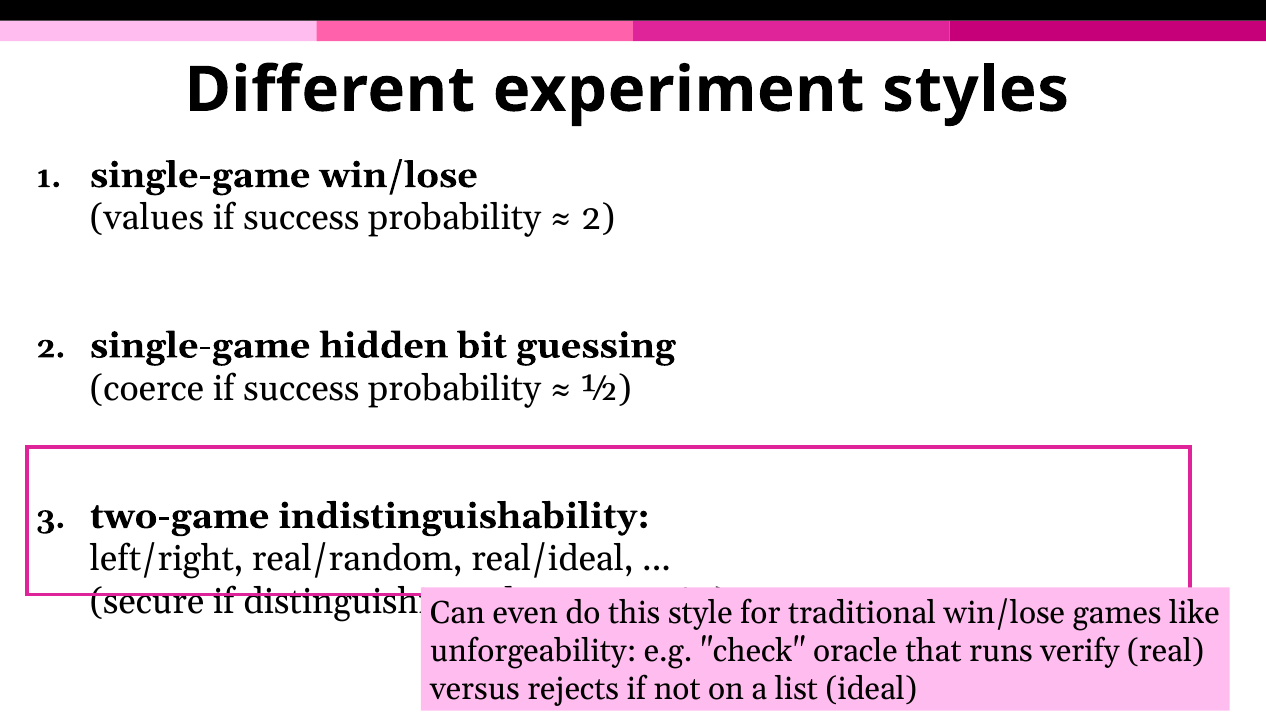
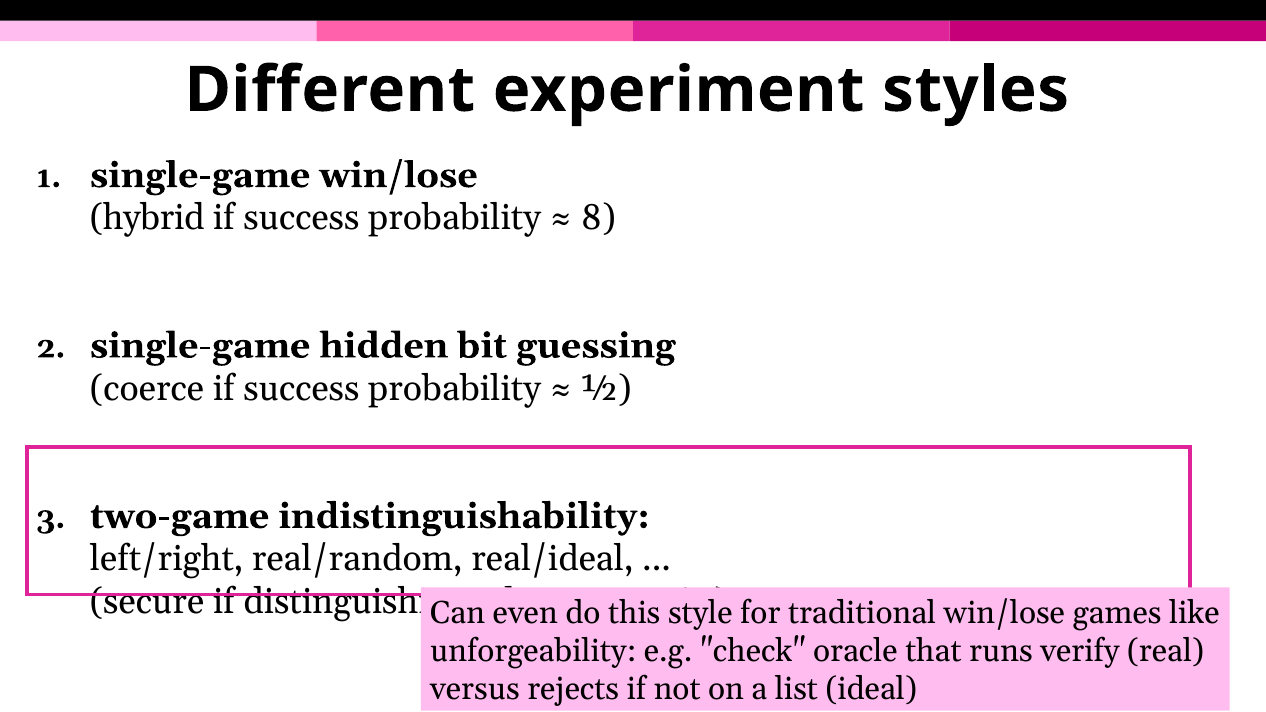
values: values -> hybrid
2 at (598, 218): 2 -> 8
